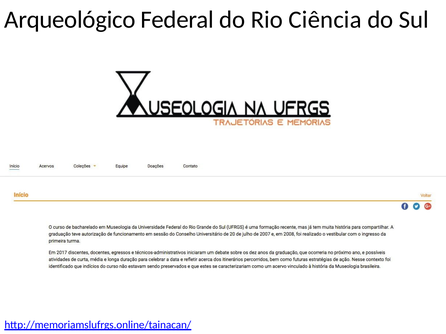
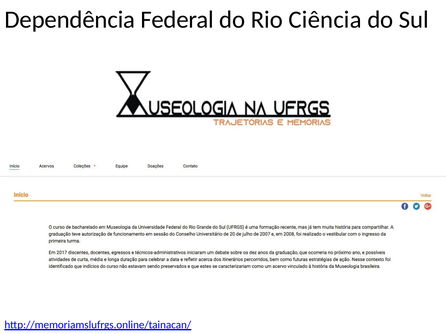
Arqueológico: Arqueológico -> Dependência
